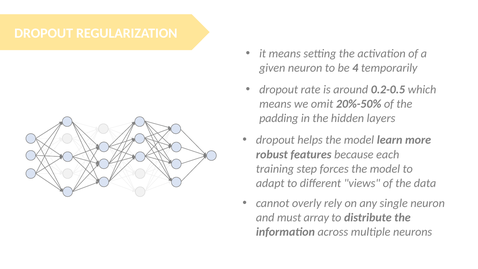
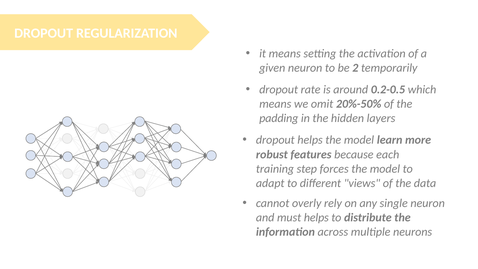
4: 4 -> 2
must array: array -> helps
